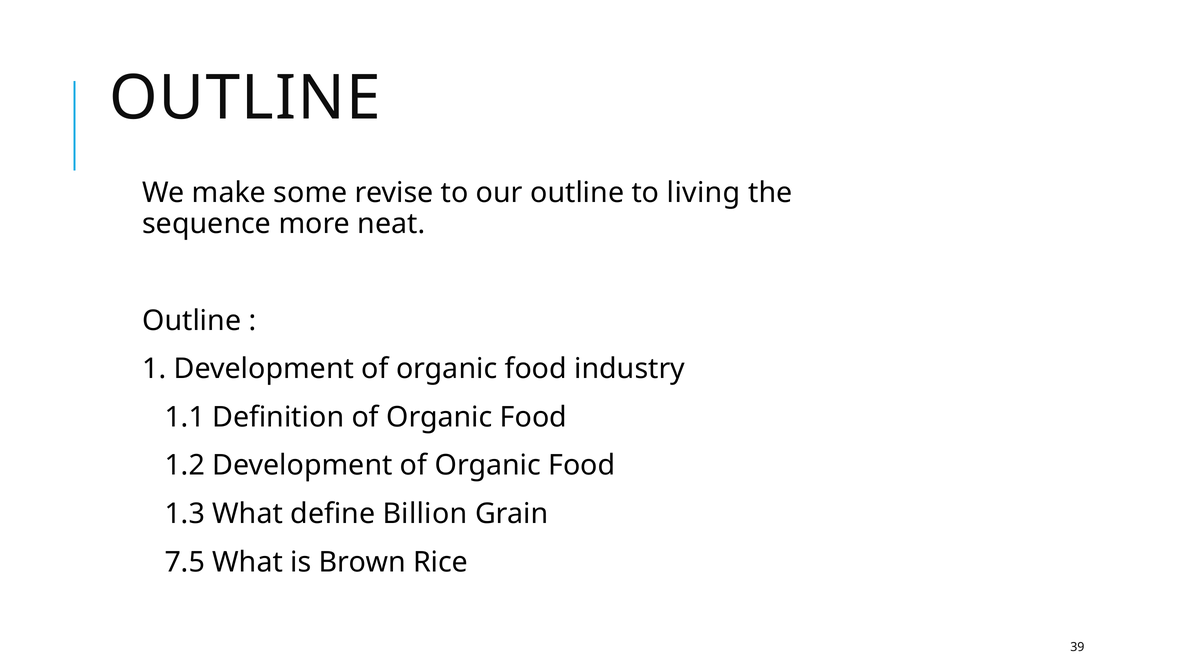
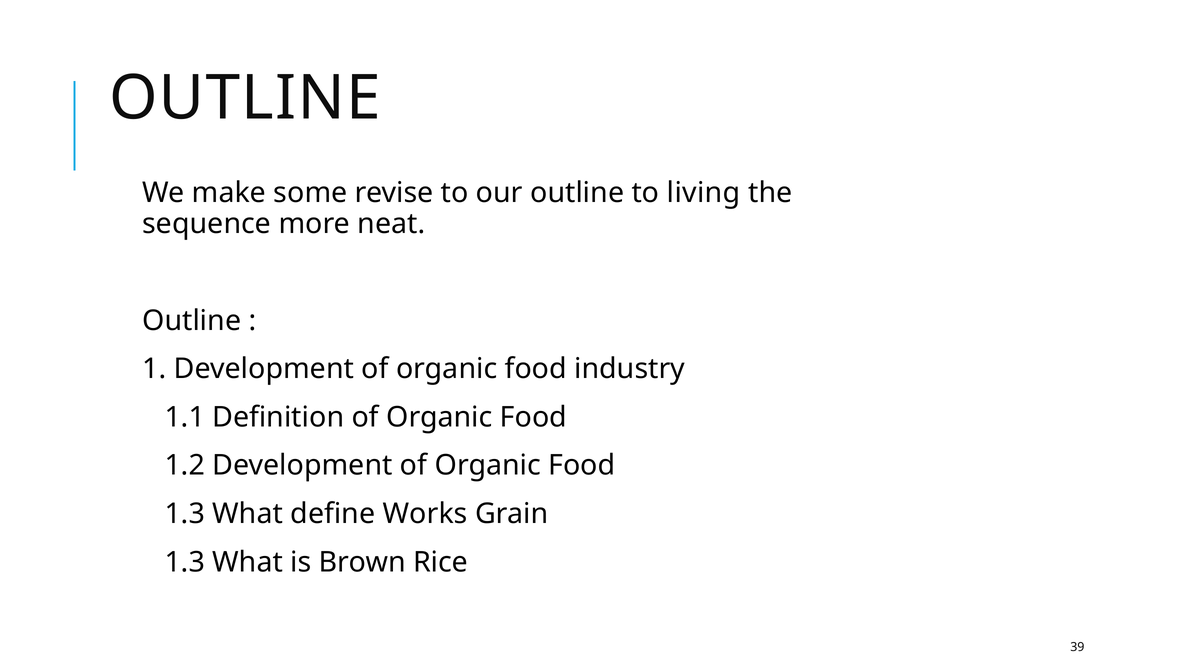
Billion: Billion -> Works
7.5 at (185, 562): 7.5 -> 1.3
